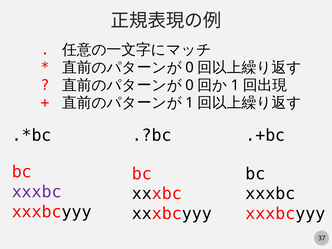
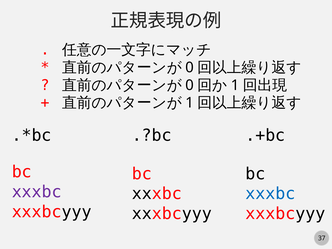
xxxbc at (270, 194) colour: black -> blue
